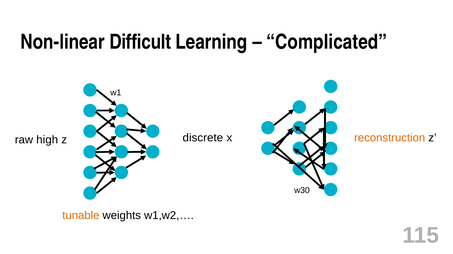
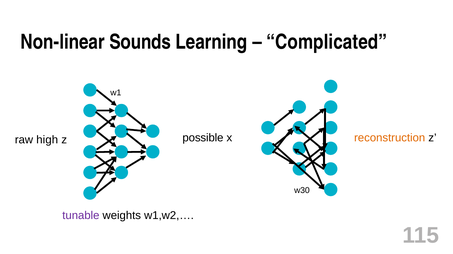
Difficult: Difficult -> Sounds
discrete: discrete -> possible
tunable colour: orange -> purple
